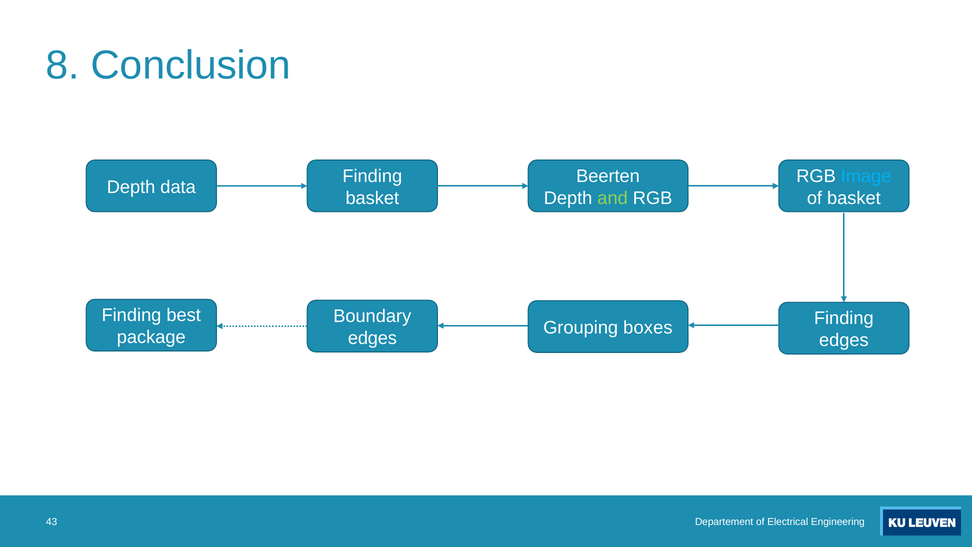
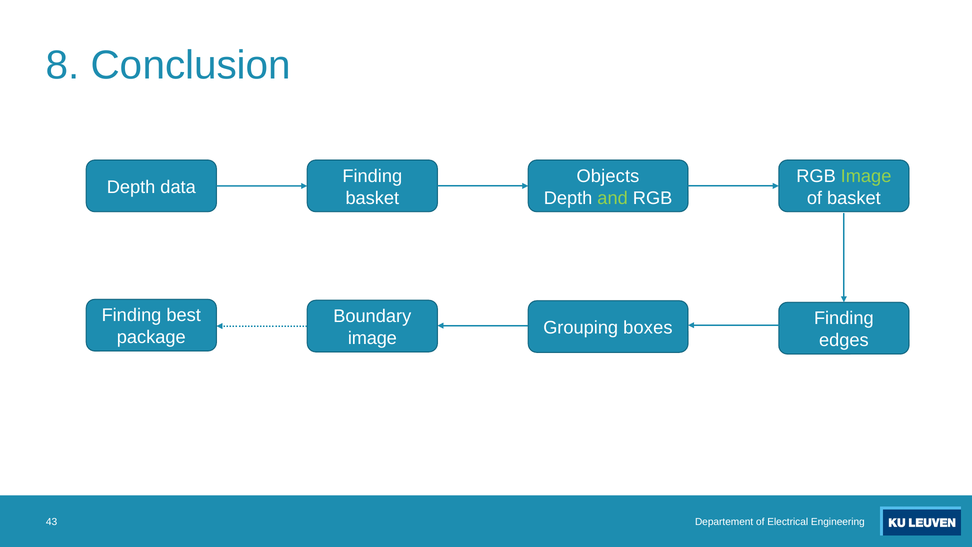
Beerten: Beerten -> Objects
Image at (866, 176) colour: light blue -> light green
edges at (372, 338): edges -> image
